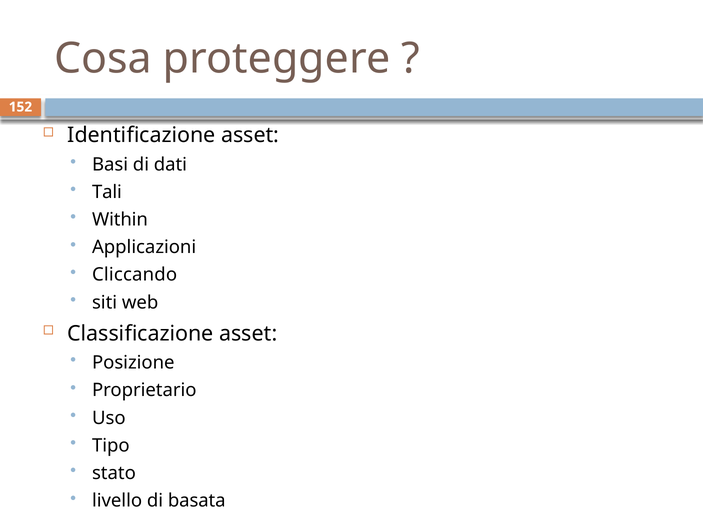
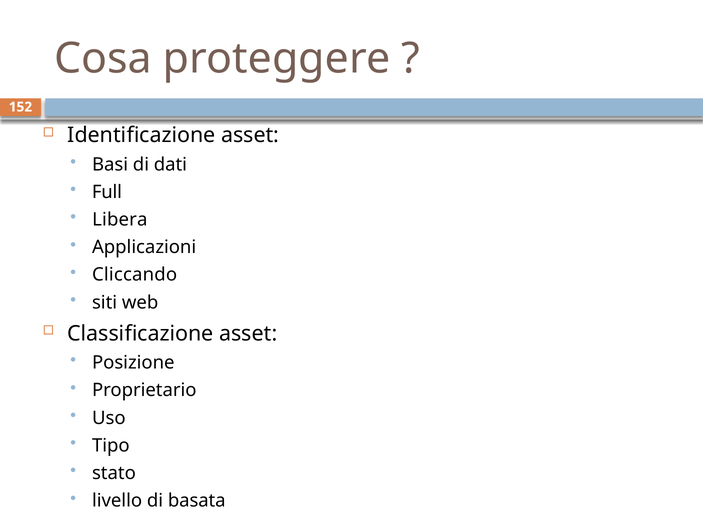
Tali: Tali -> Full
Within: Within -> Libera
